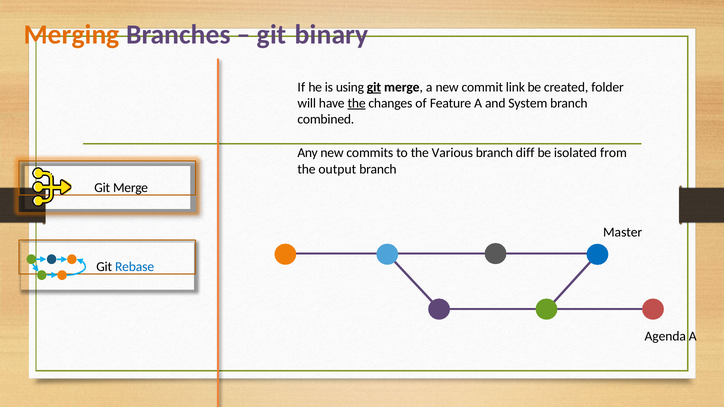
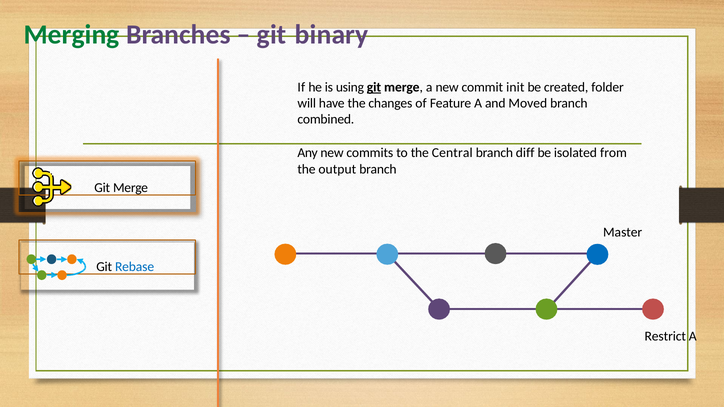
Merging colour: orange -> green
link: link -> init
the at (357, 103) underline: present -> none
System: System -> Moved
Various: Various -> Central
Agenda: Agenda -> Restrict
